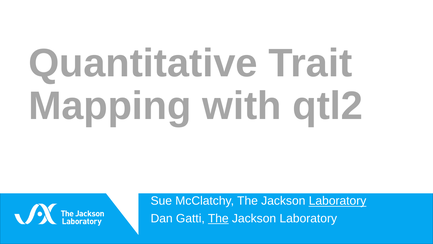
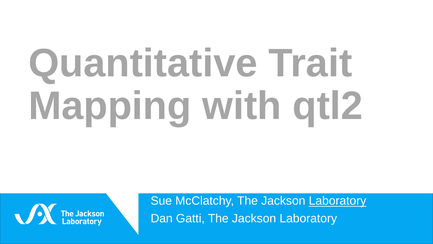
The at (218, 218) underline: present -> none
